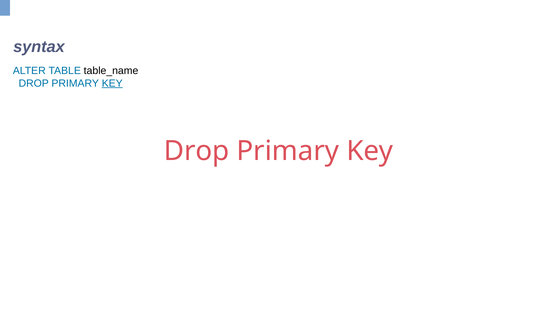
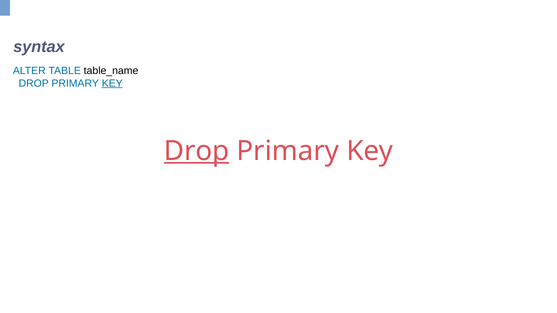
Drop at (197, 151) underline: none -> present
